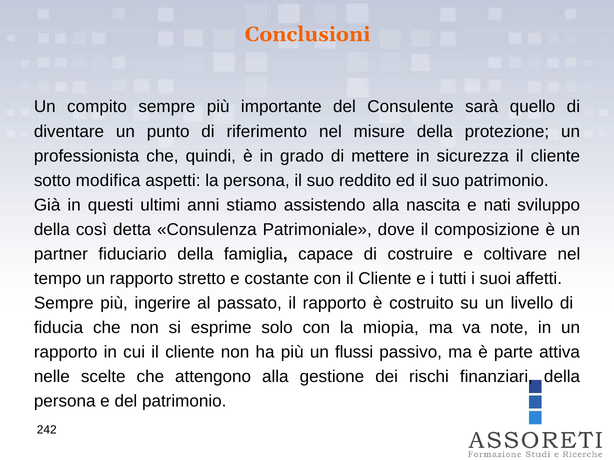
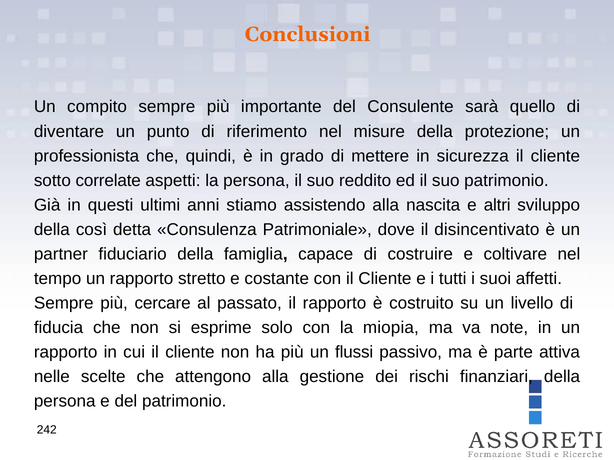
modifica: modifica -> correlate
nati: nati -> altri
composizione: composizione -> disincentivato
ingerire: ingerire -> cercare
